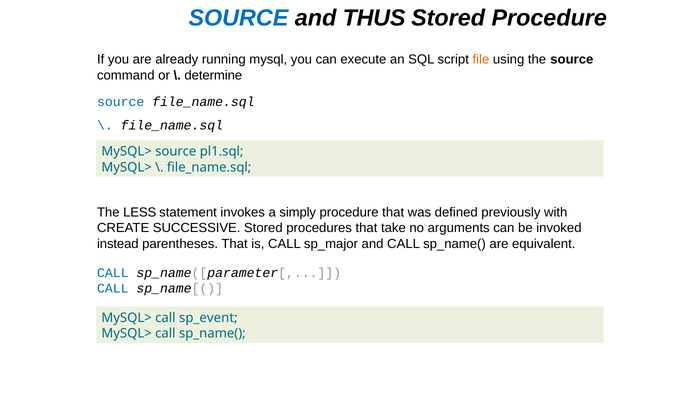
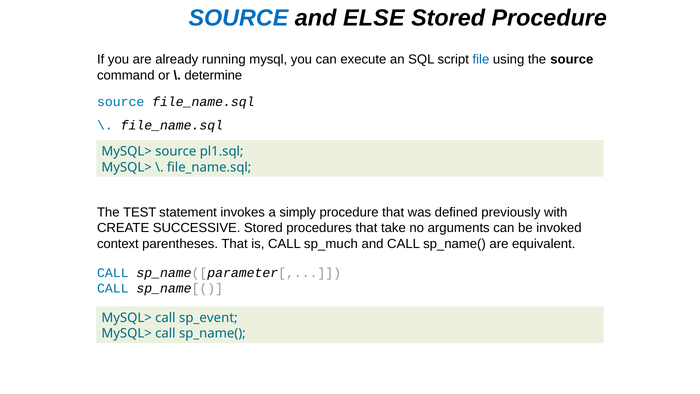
THUS: THUS -> ELSE
file colour: orange -> blue
LESS: LESS -> TEST
instead: instead -> context
sp_major: sp_major -> sp_much
